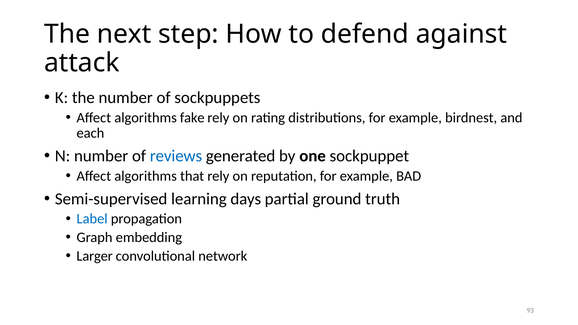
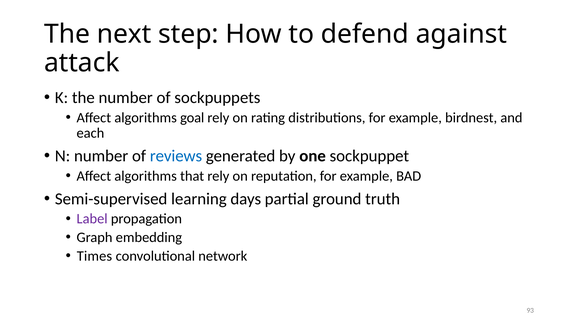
fake: fake -> goal
Label colour: blue -> purple
Larger: Larger -> Times
